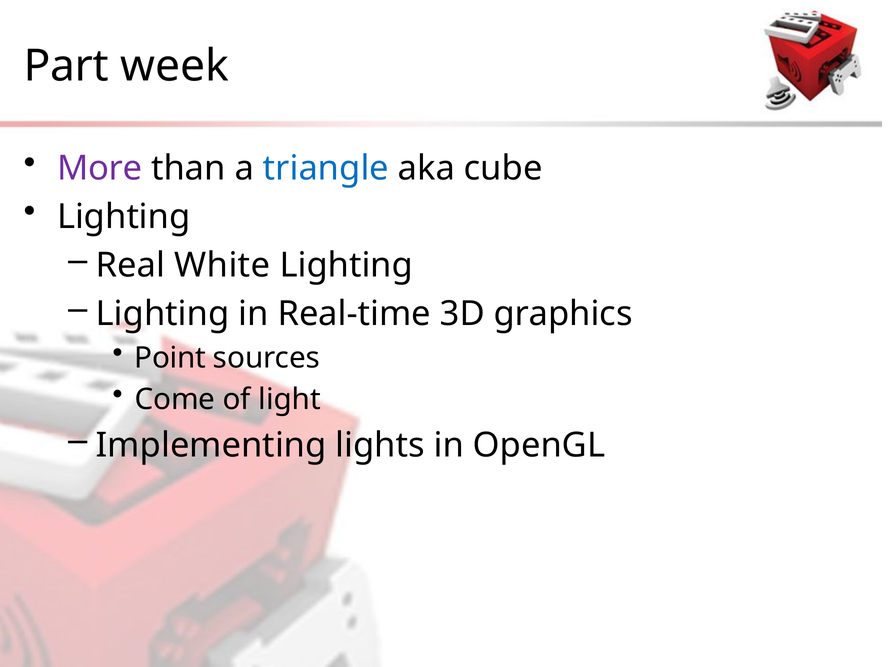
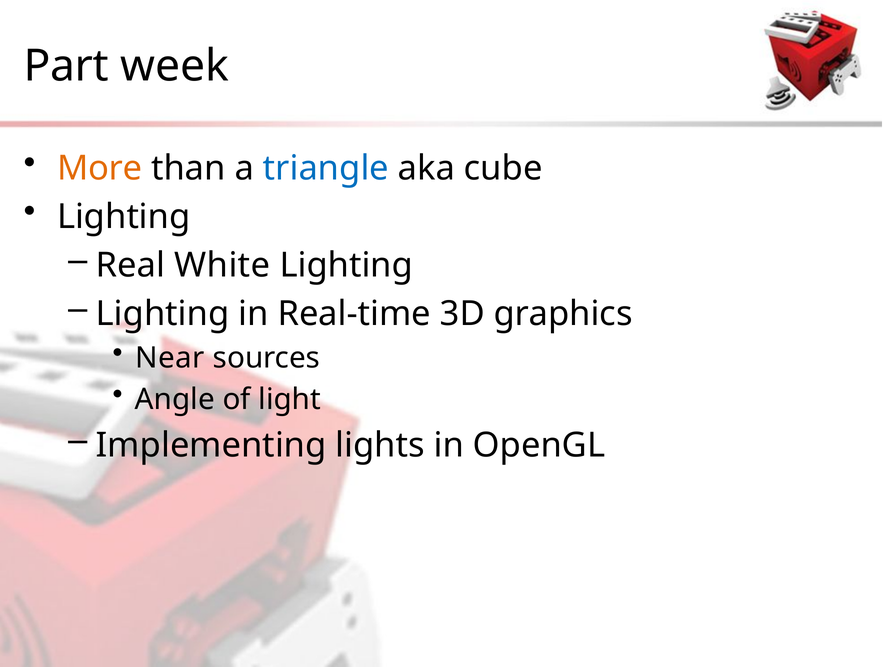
More colour: purple -> orange
Point: Point -> Near
Come: Come -> Angle
